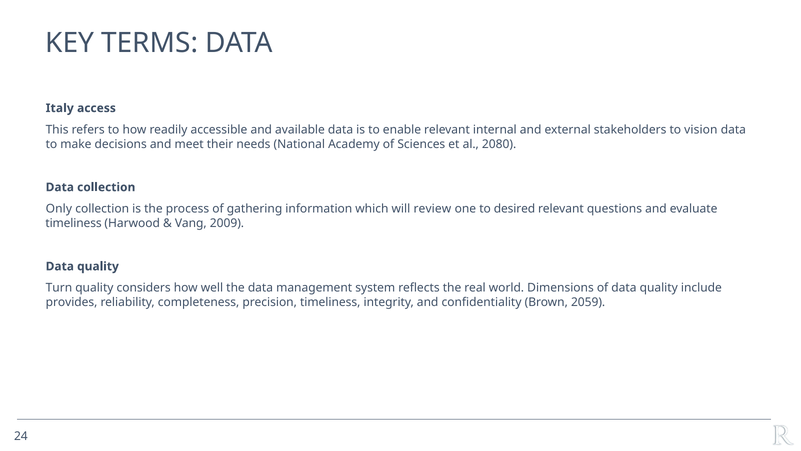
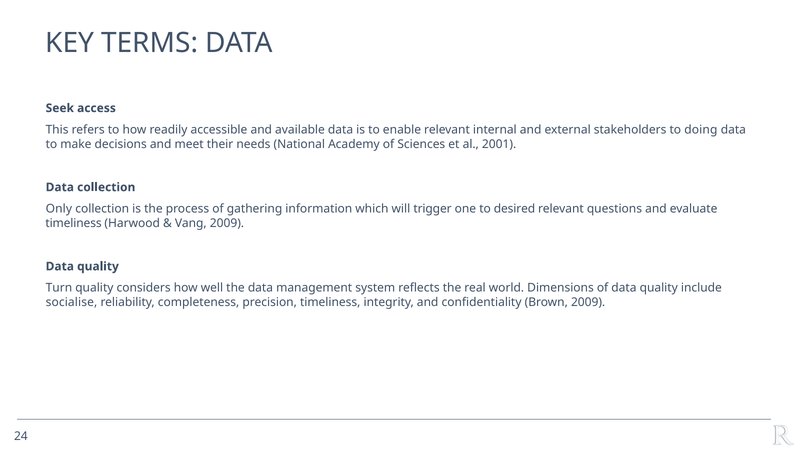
Italy: Italy -> Seek
vision: vision -> doing
2080: 2080 -> 2001
review: review -> trigger
provides: provides -> socialise
Brown 2059: 2059 -> 2009
